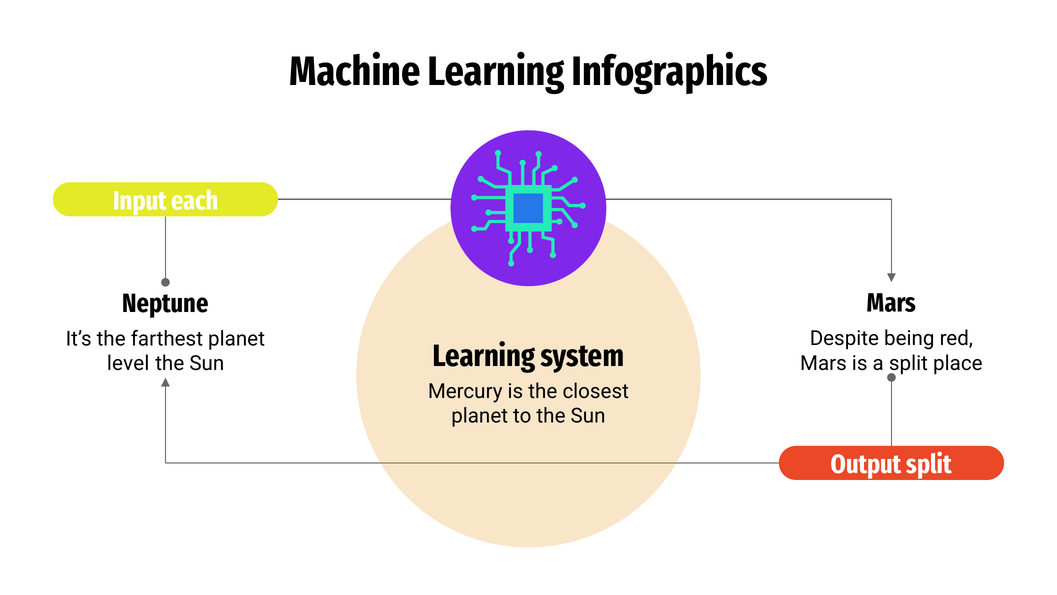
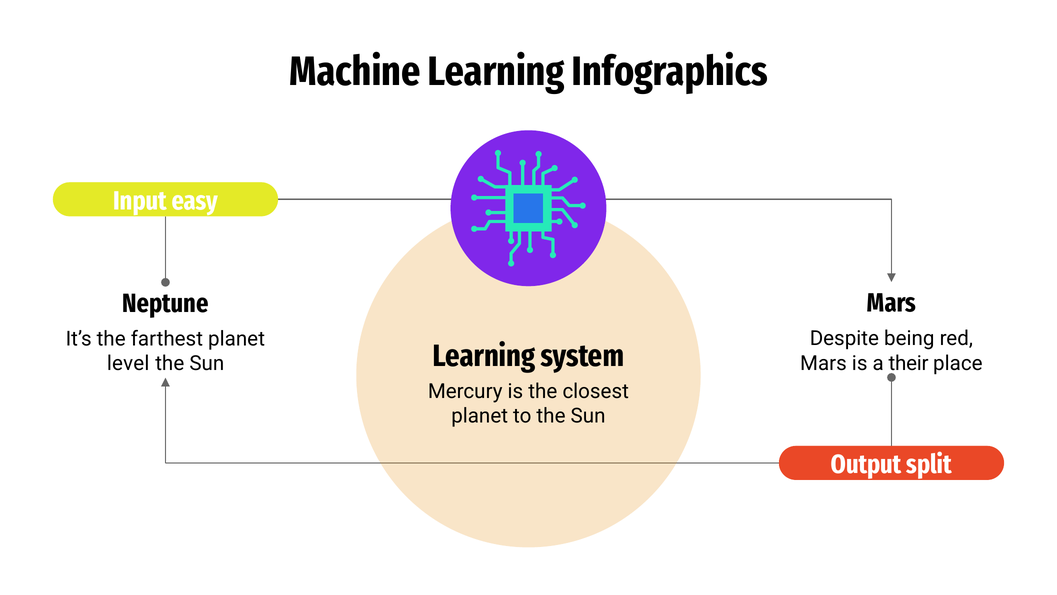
each: each -> easy
a split: split -> their
